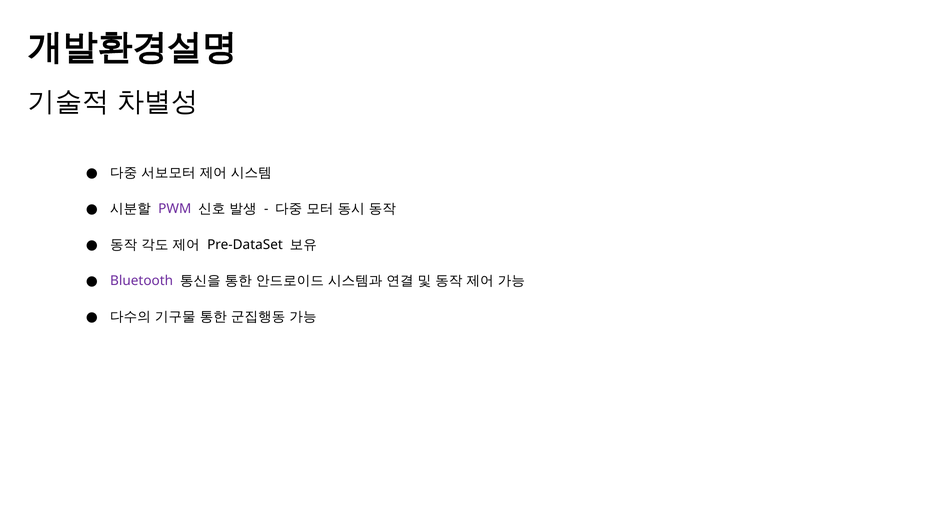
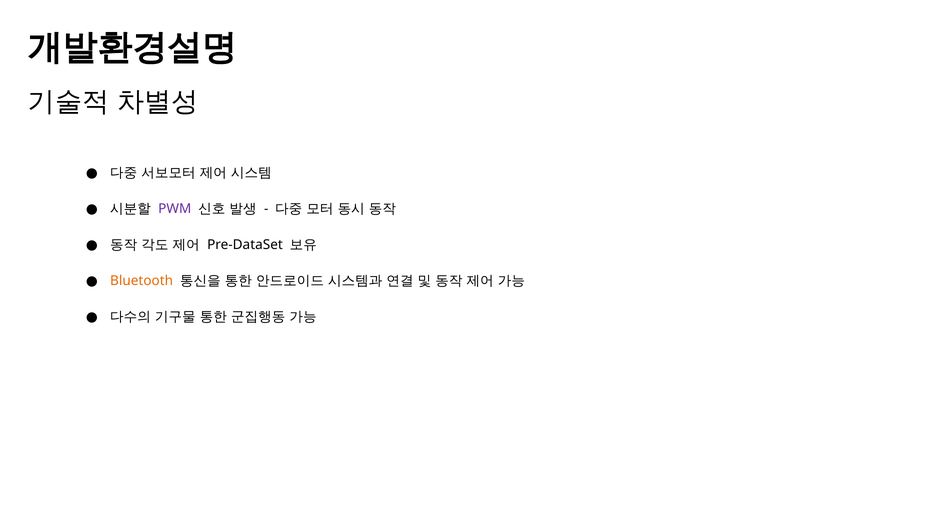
Bluetooth colour: purple -> orange
